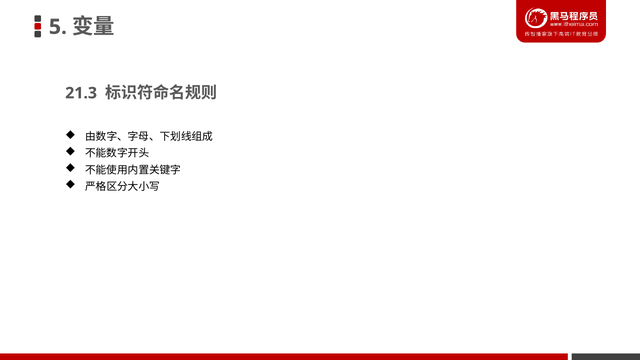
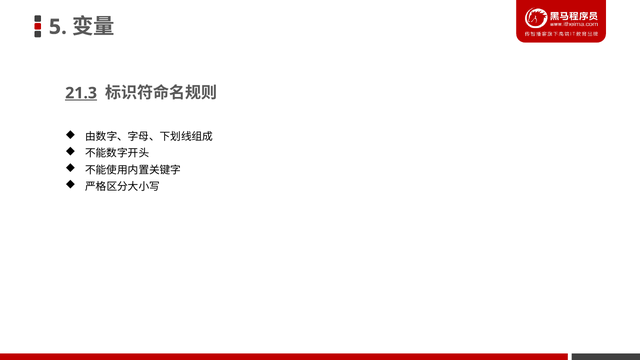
21.3 underline: none -> present
